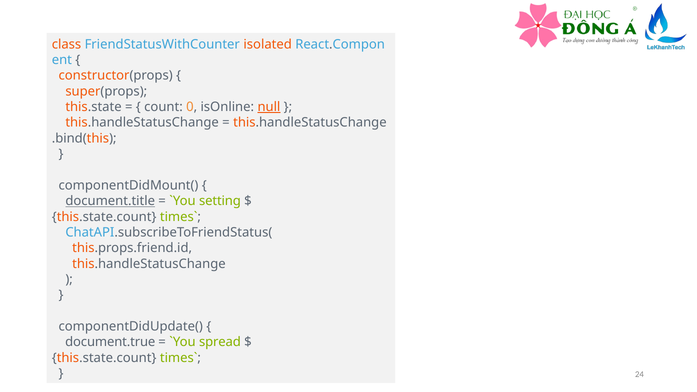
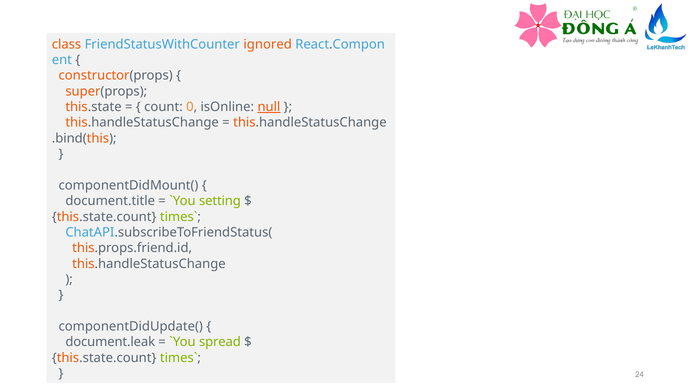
isolated: isolated -> ignored
document.title underline: present -> none
document.true: document.true -> document.leak
